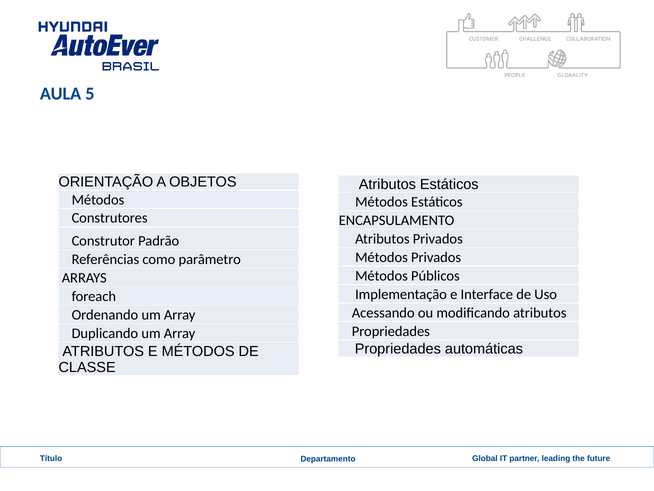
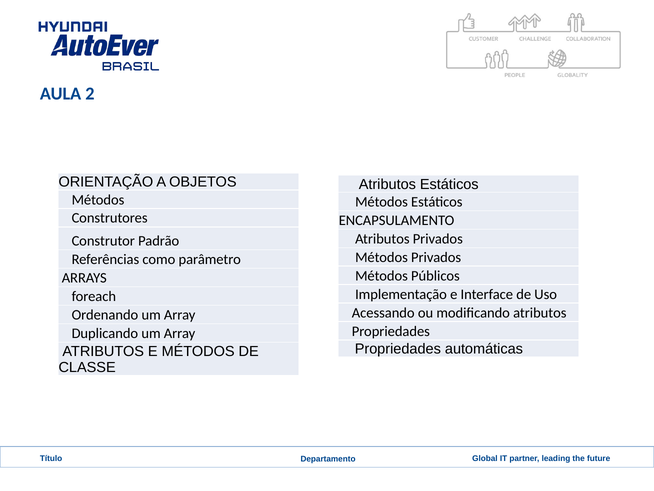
5: 5 -> 2
